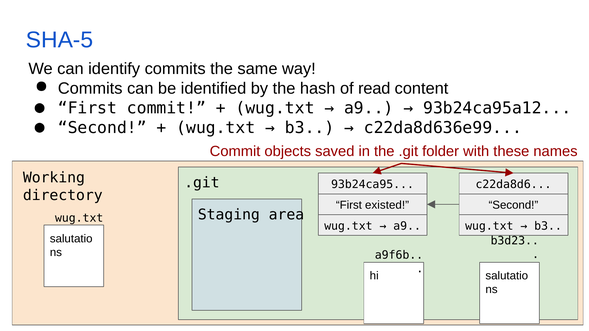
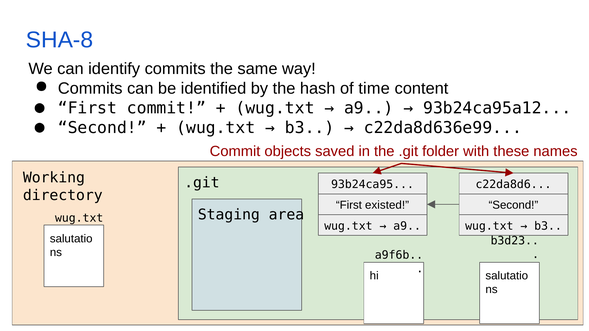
SHA-5: SHA-5 -> SHA-8
read: read -> time
